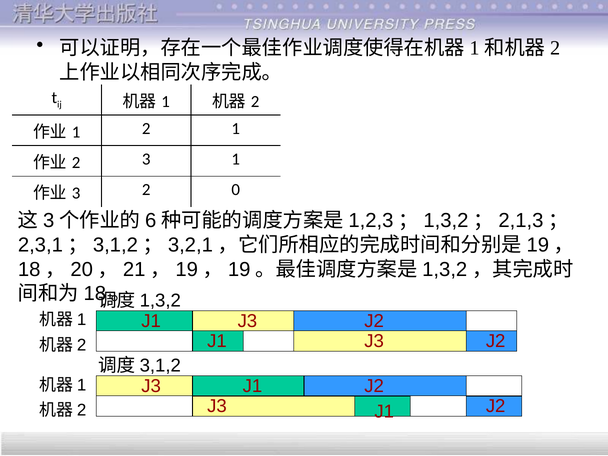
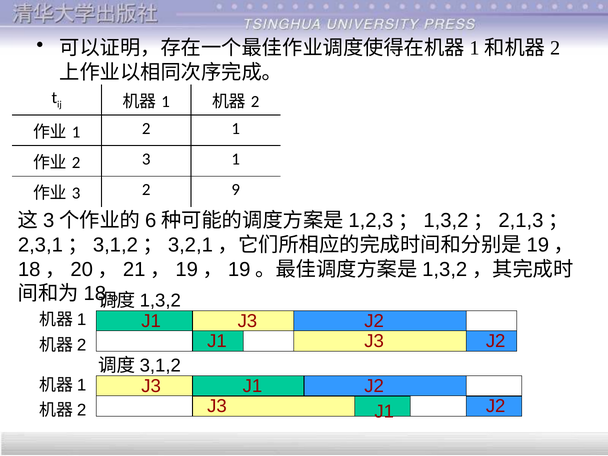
0: 0 -> 9
